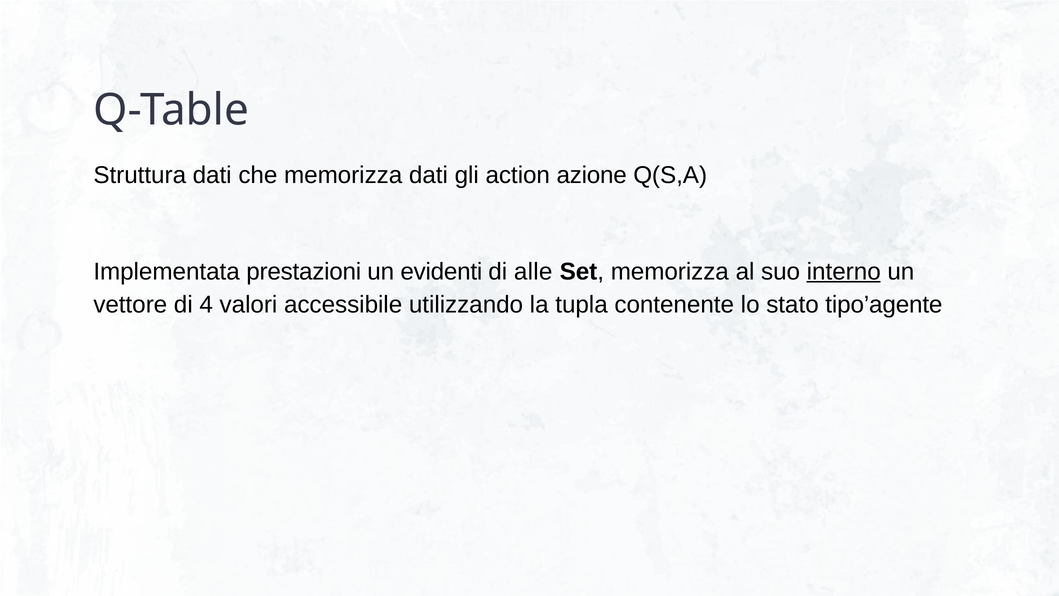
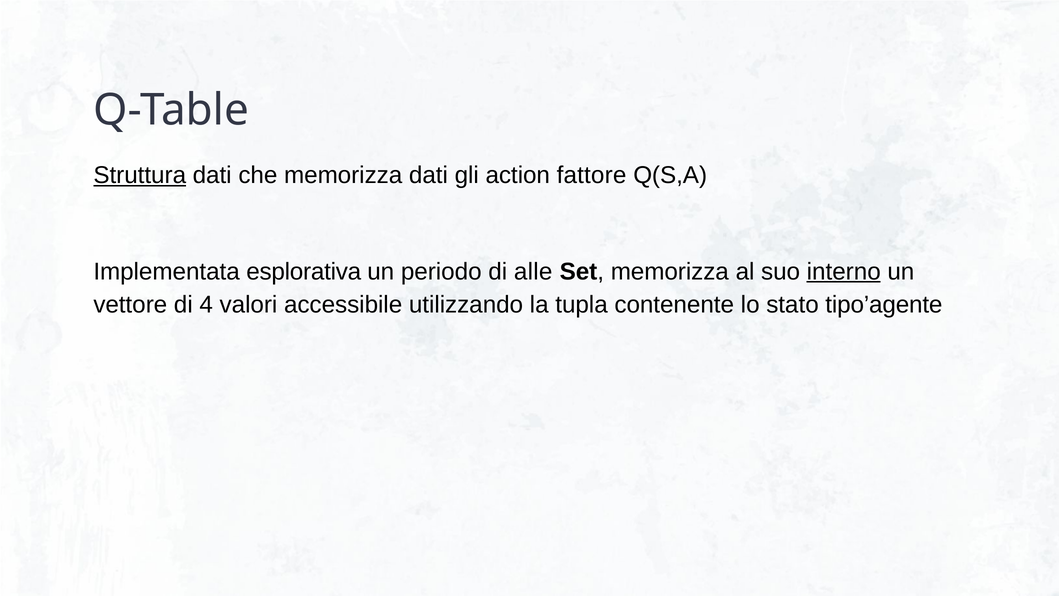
Struttura underline: none -> present
azione: azione -> fattore
prestazioni: prestazioni -> esplorativa
evidenti: evidenti -> periodo
